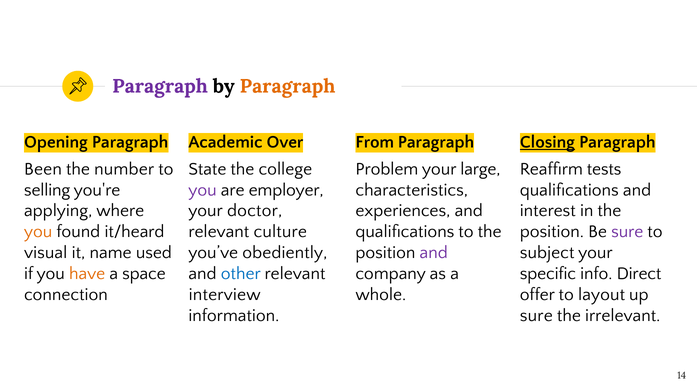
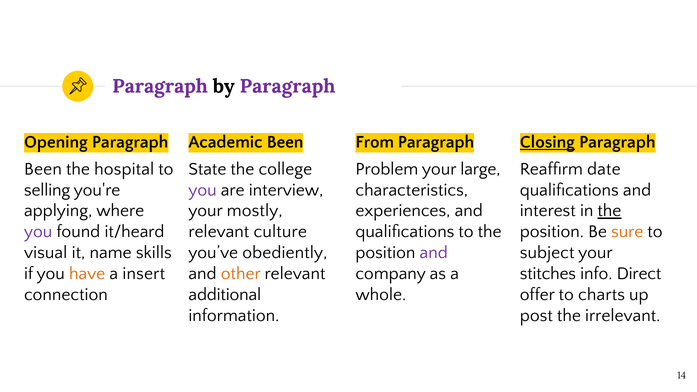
Paragraph at (288, 86) colour: orange -> purple
Academic Over: Over -> Been
number: number -> hospital
tests: tests -> date
employer: employer -> interview
doctor: doctor -> mostly
the at (609, 211) underline: none -> present
you at (38, 232) colour: orange -> purple
sure at (627, 232) colour: purple -> orange
used: used -> skills
space: space -> insert
other colour: blue -> orange
specific: specific -> stitches
interview: interview -> additional
layout: layout -> charts
sure at (536, 315): sure -> post
